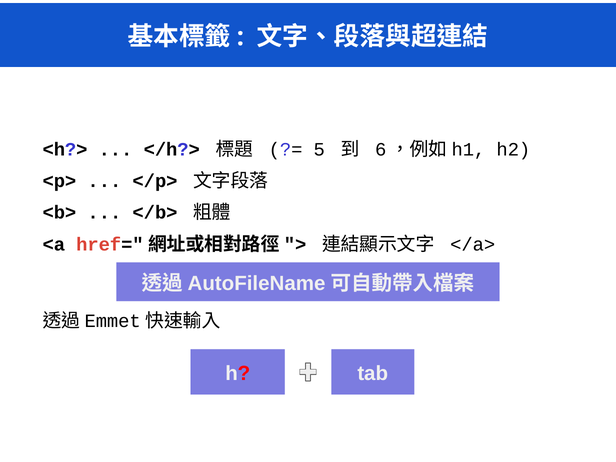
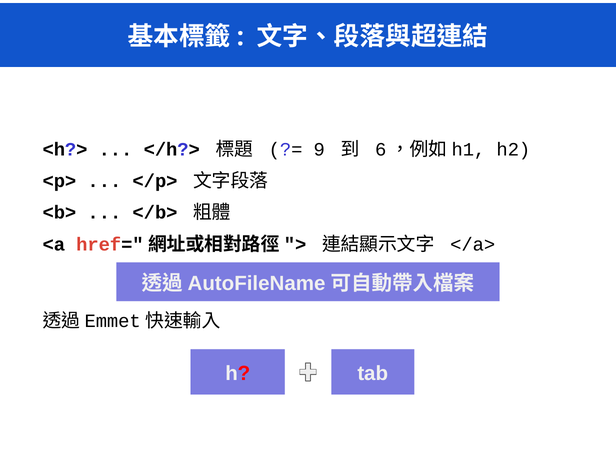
5: 5 -> 9
